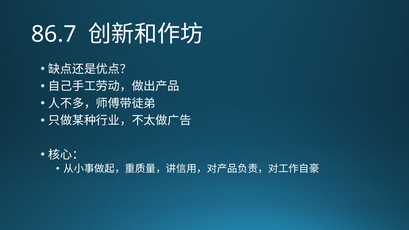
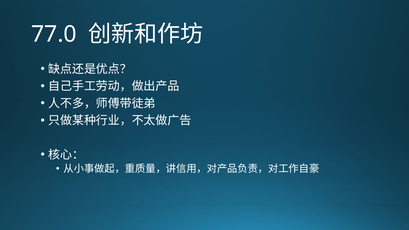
86.7: 86.7 -> 77.0
